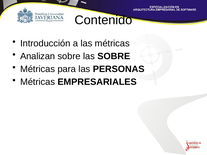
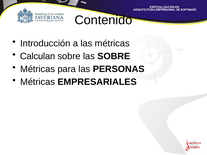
Analizan: Analizan -> Calculan
